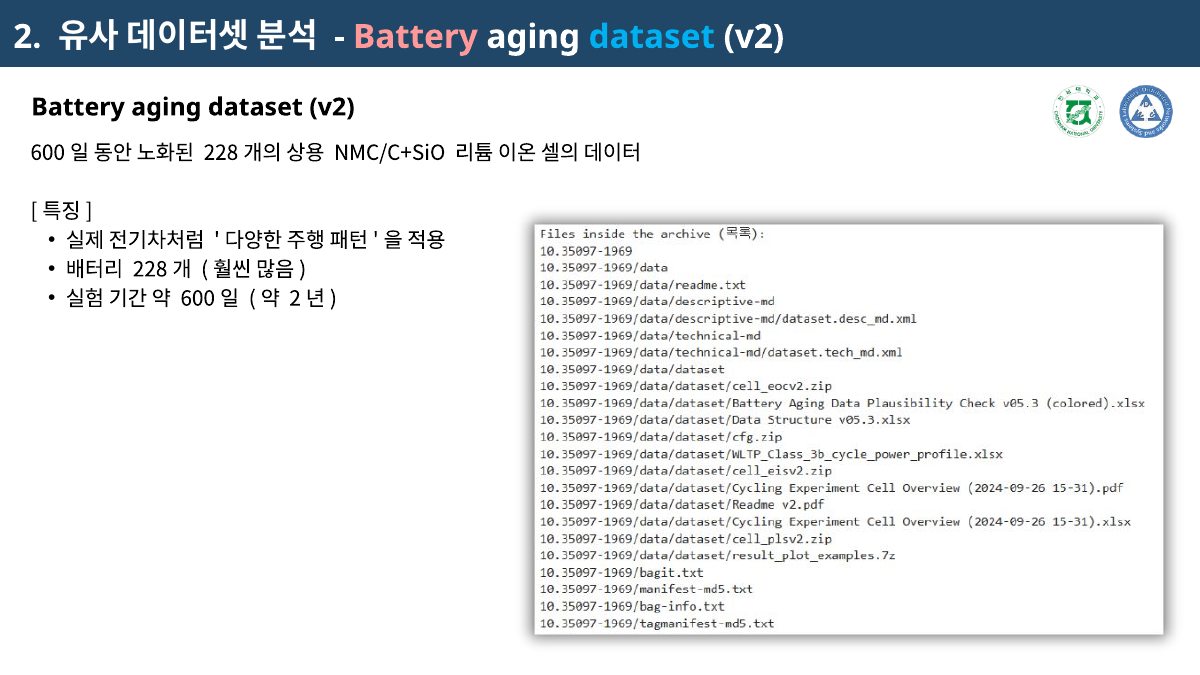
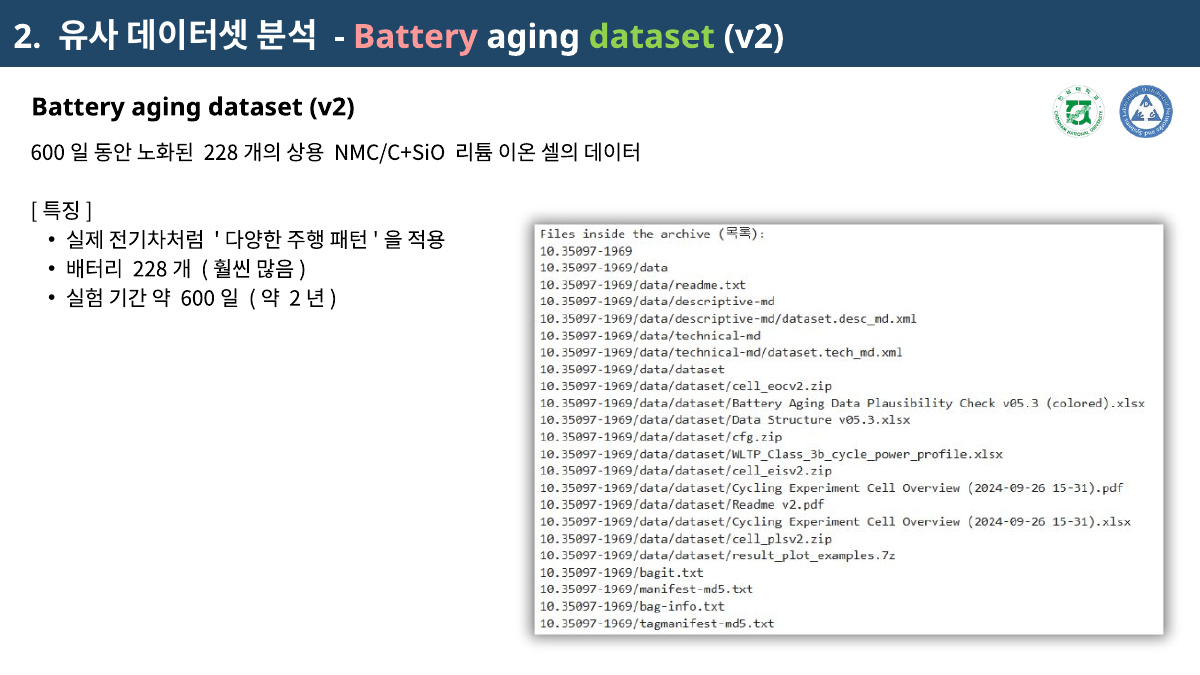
dataset at (652, 37) colour: light blue -> light green
